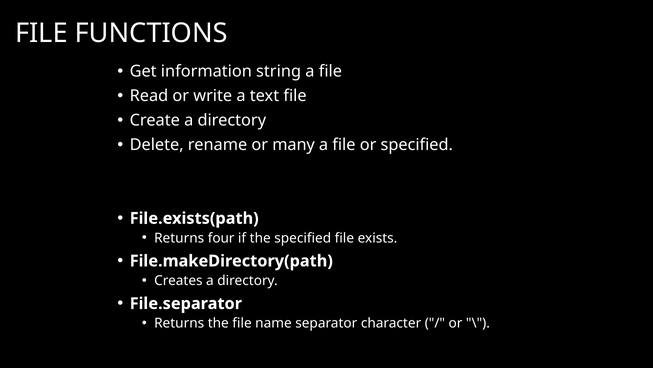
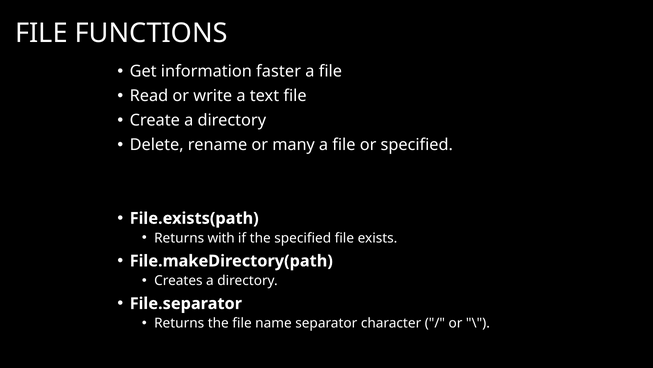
string: string -> faster
four: four -> with
